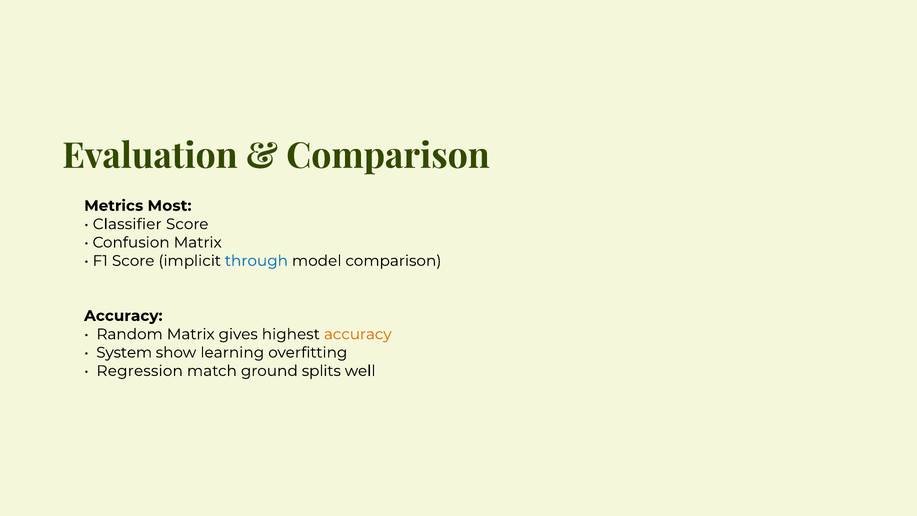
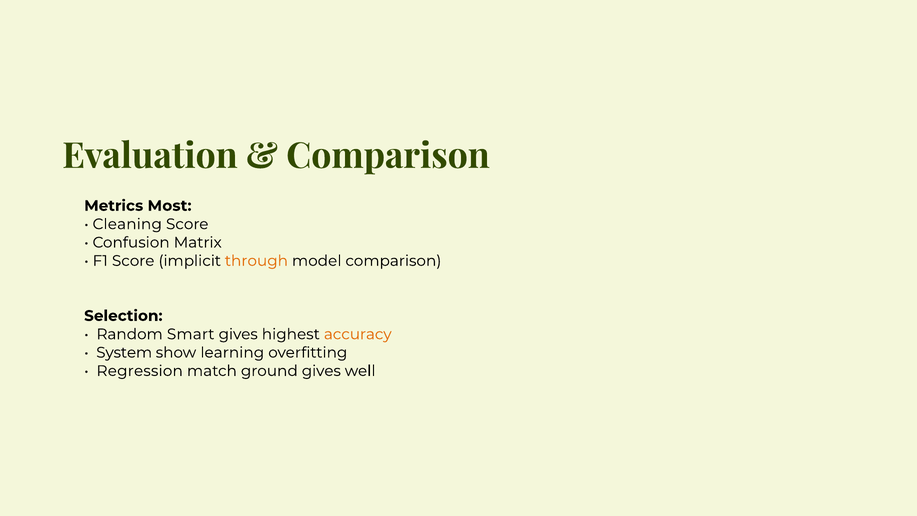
Classifier: Classifier -> Cleaning
through colour: blue -> orange
Accuracy at (123, 316): Accuracy -> Selection
Random Matrix: Matrix -> Smart
ground splits: splits -> gives
